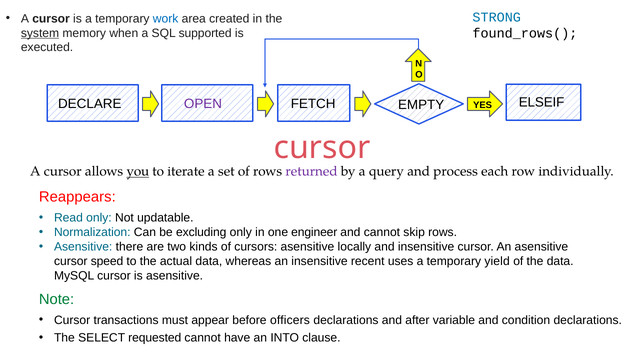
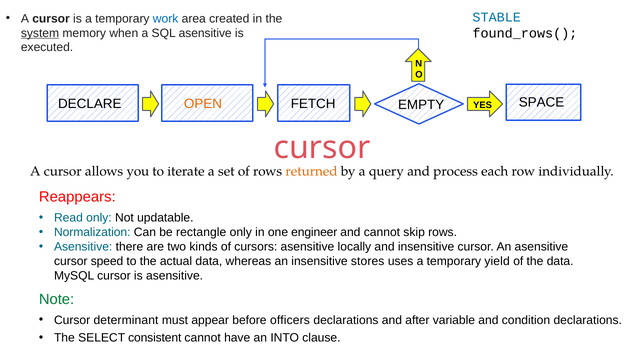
STRONG: STRONG -> STABLE
SQL supported: supported -> asensitive
OPEN colour: purple -> orange
ELSEIF: ELSEIF -> SPACE
you underline: present -> none
returned colour: purple -> orange
excluding: excluding -> rectangle
recent: recent -> stores
transactions: transactions -> determinant
requested: requested -> consistent
